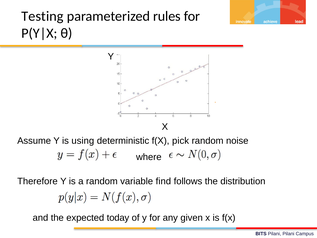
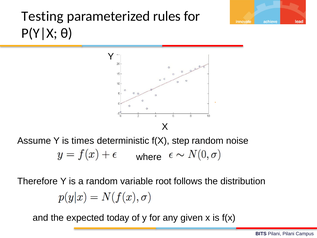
using: using -> times
pick: pick -> step
find: find -> root
